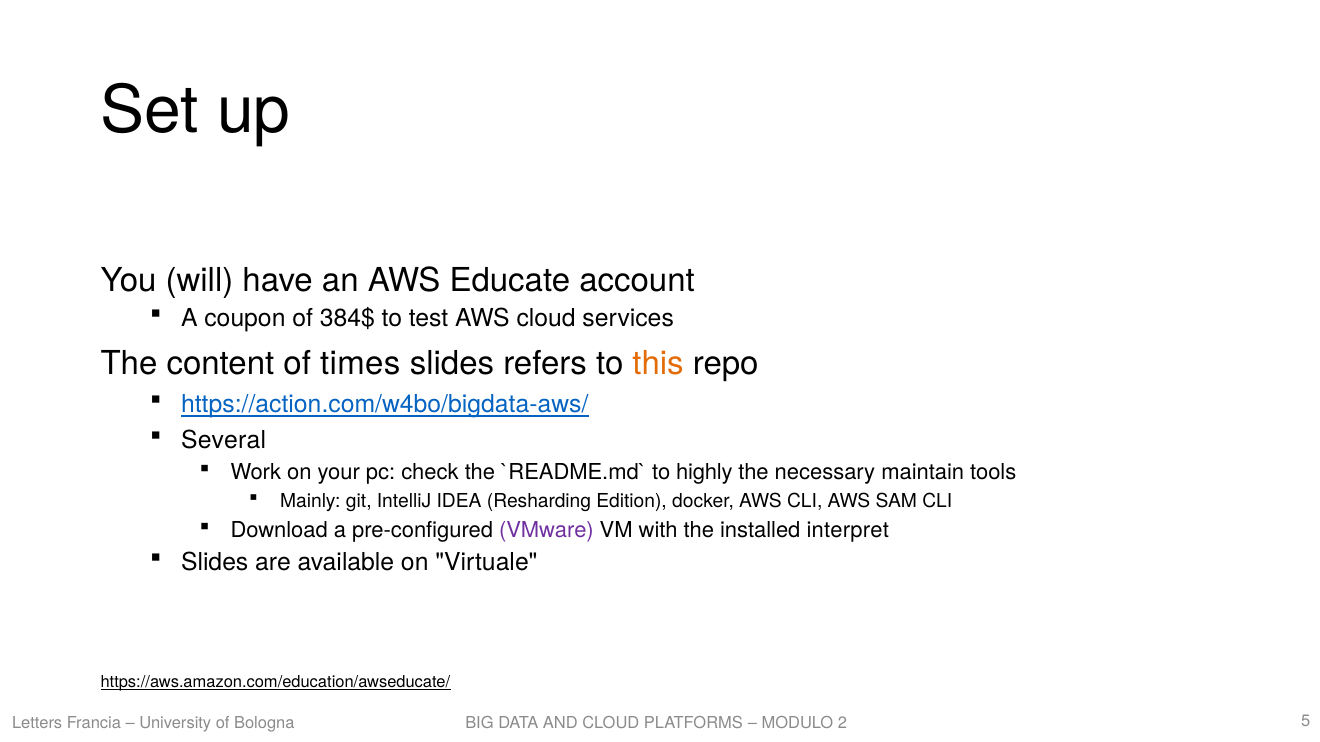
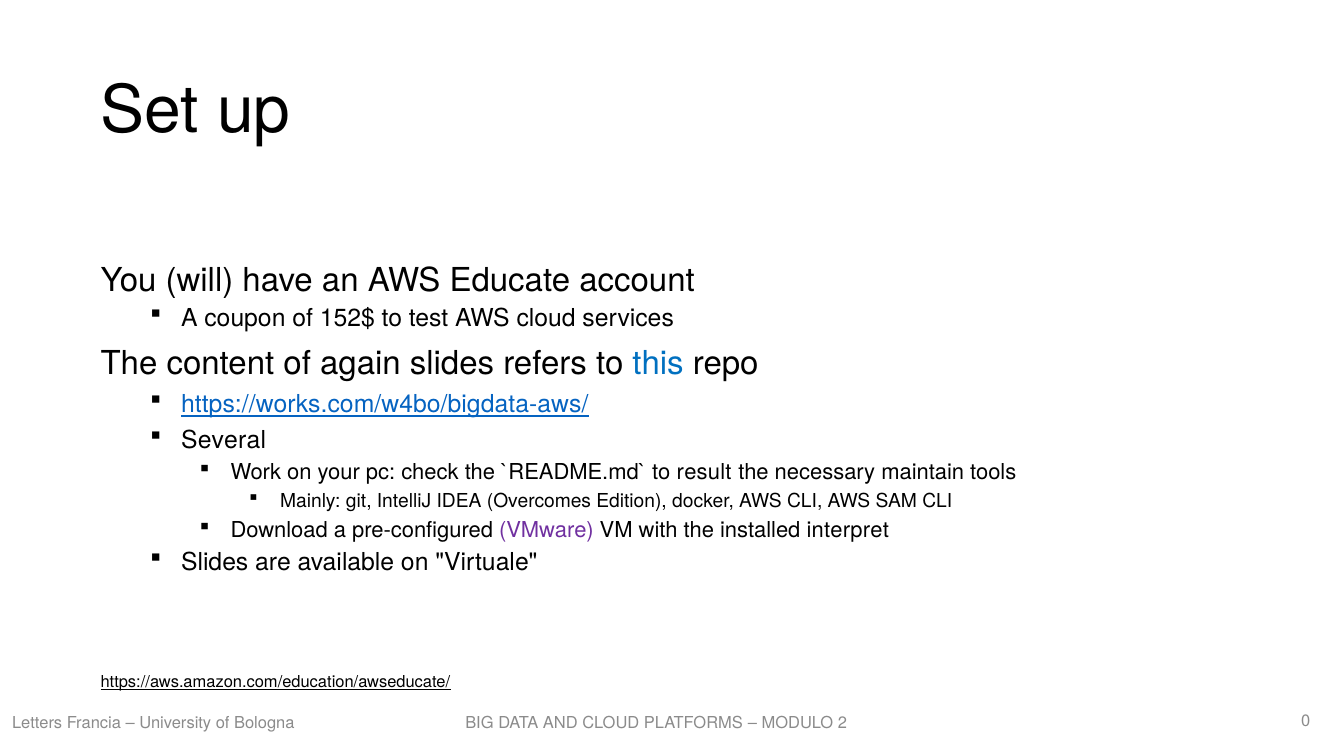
384$: 384$ -> 152$
times: times -> again
this colour: orange -> blue
https://action.com/w4bo/bigdata-aws/: https://action.com/w4bo/bigdata-aws/ -> https://works.com/w4bo/bigdata-aws/
highly: highly -> result
Resharding: Resharding -> Overcomes
5: 5 -> 0
